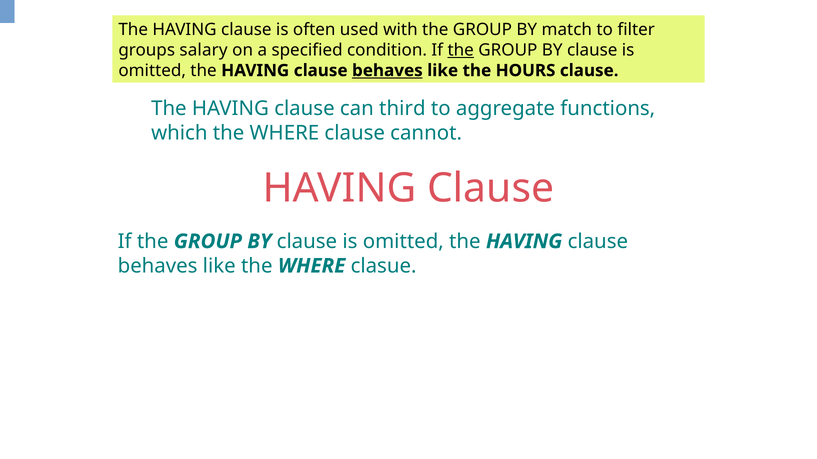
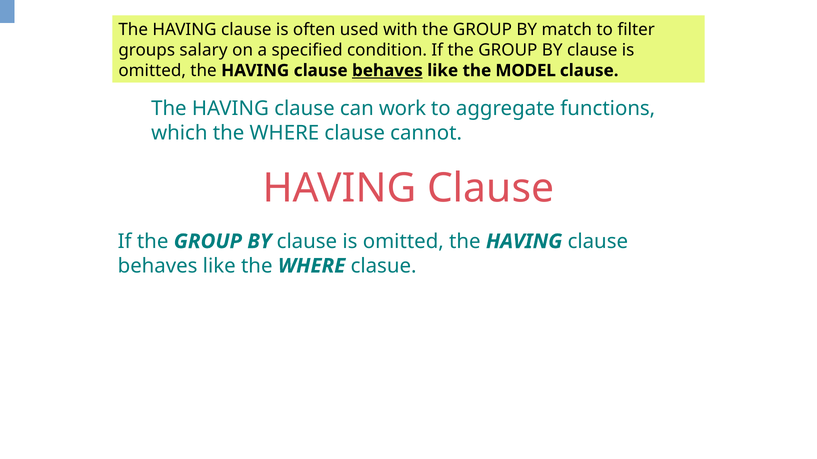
the at (461, 50) underline: present -> none
HOURS: HOURS -> MODEL
third: third -> work
